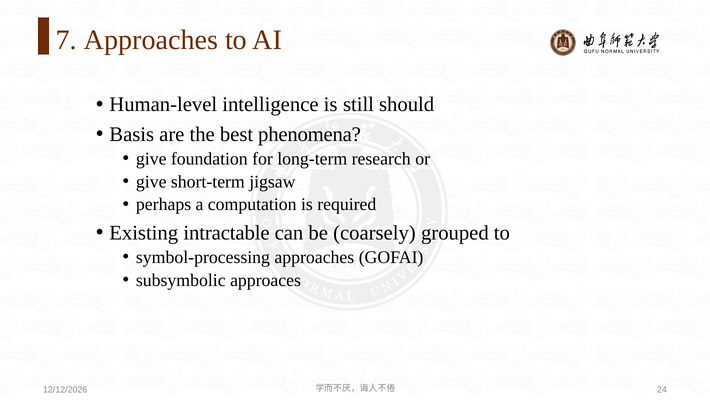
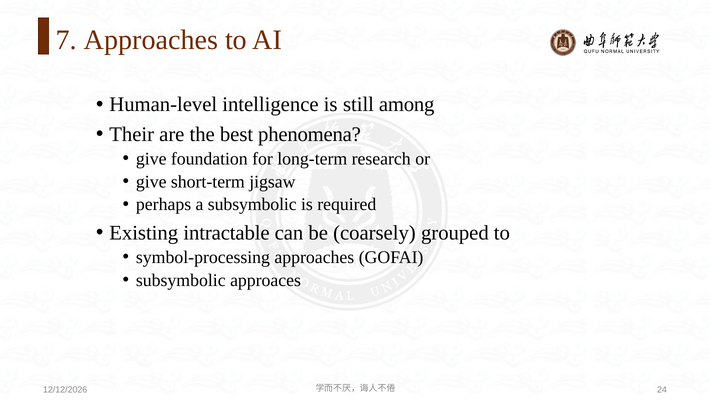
should: should -> among
Basis: Basis -> Their
a computation: computation -> subsymbolic
